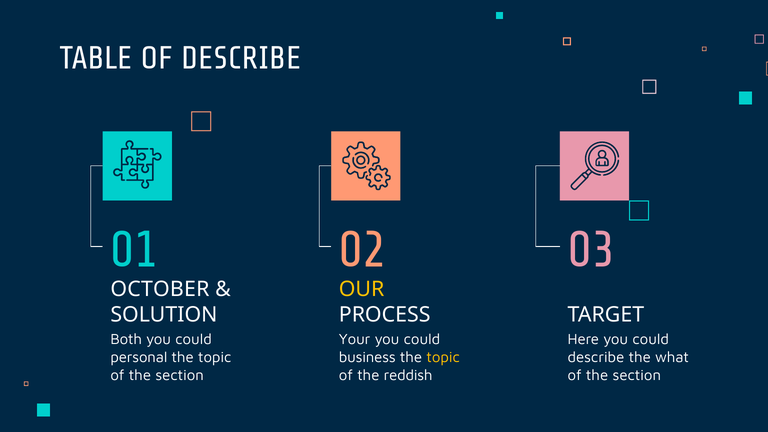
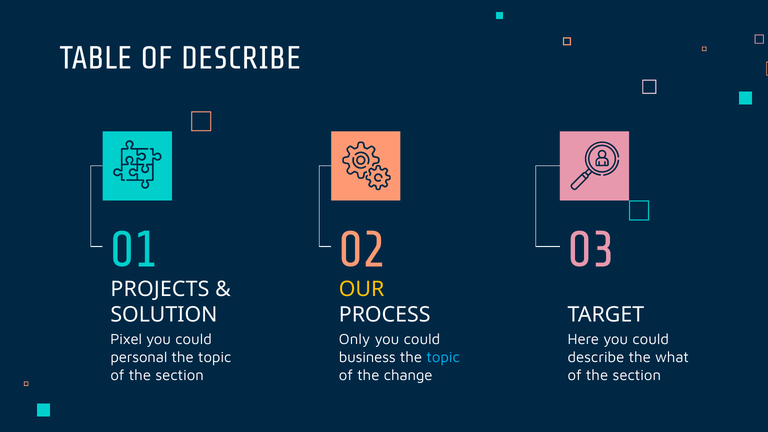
OCTOBER: OCTOBER -> PROJECTS
Both: Both -> Pixel
Your: Your -> Only
topic at (443, 357) colour: yellow -> light blue
reddish: reddish -> change
